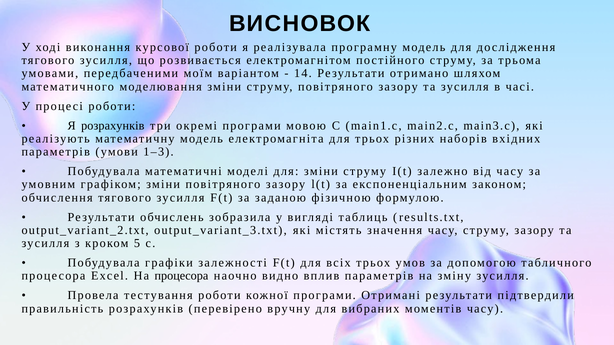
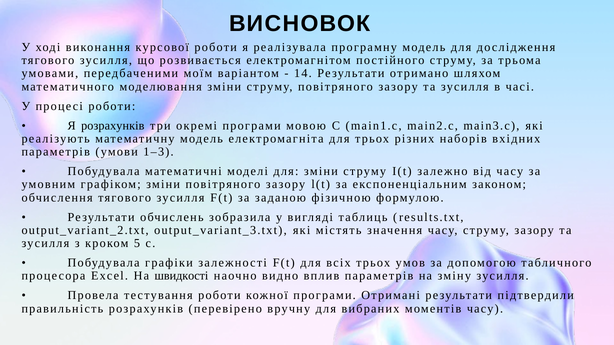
На процесора: процесора -> швидкості
